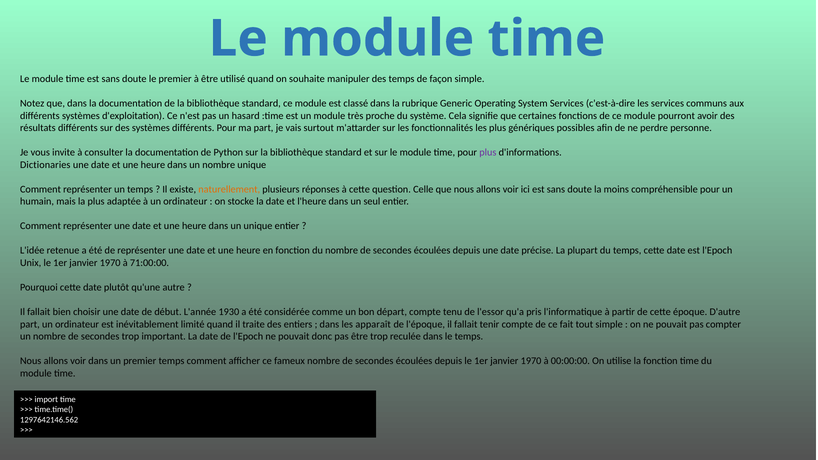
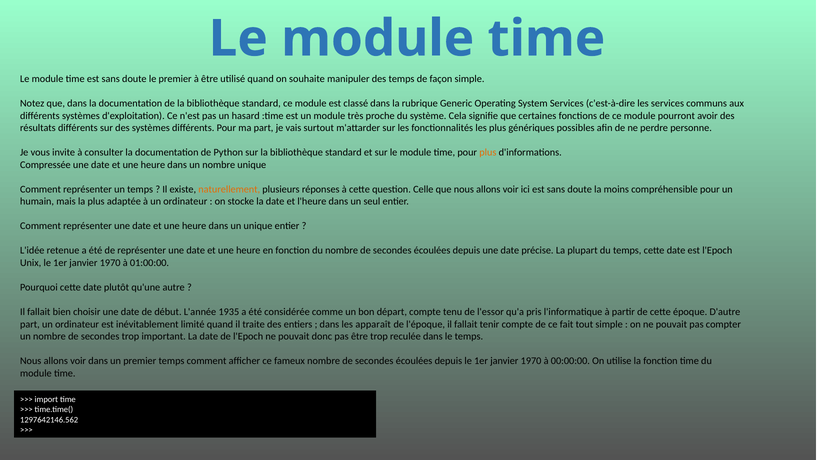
plus at (488, 152) colour: purple -> orange
Dictionaries: Dictionaries -> Compressée
71:00:00: 71:00:00 -> 01:00:00
1930: 1930 -> 1935
